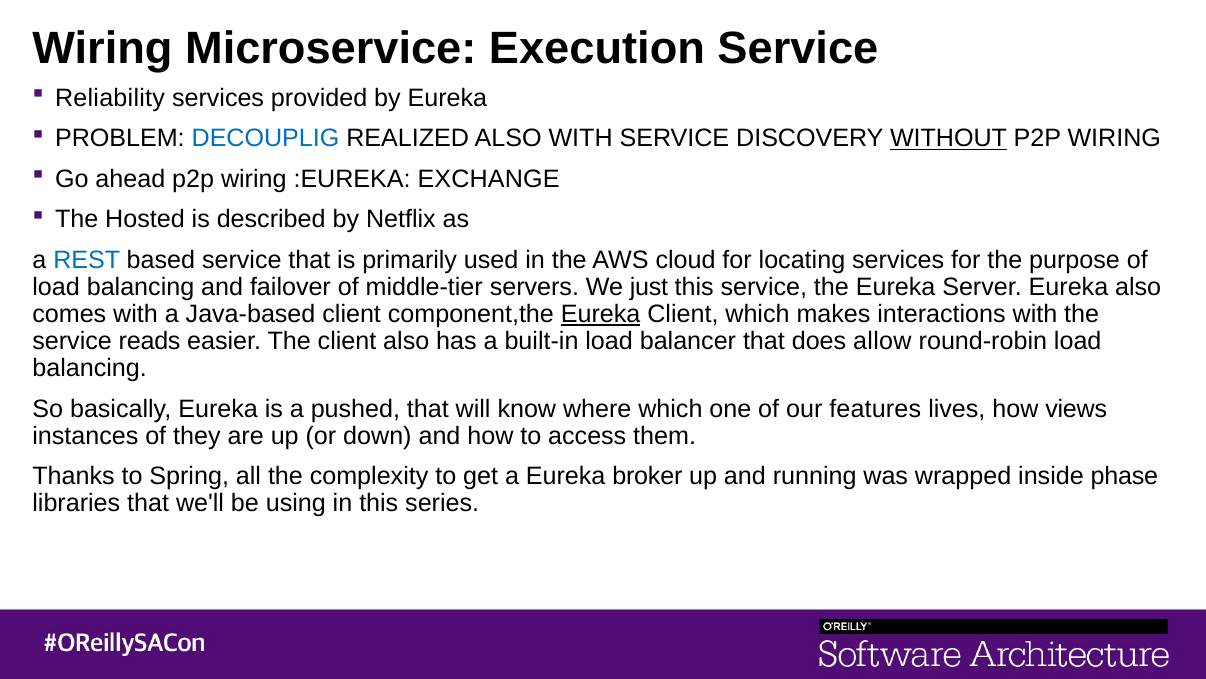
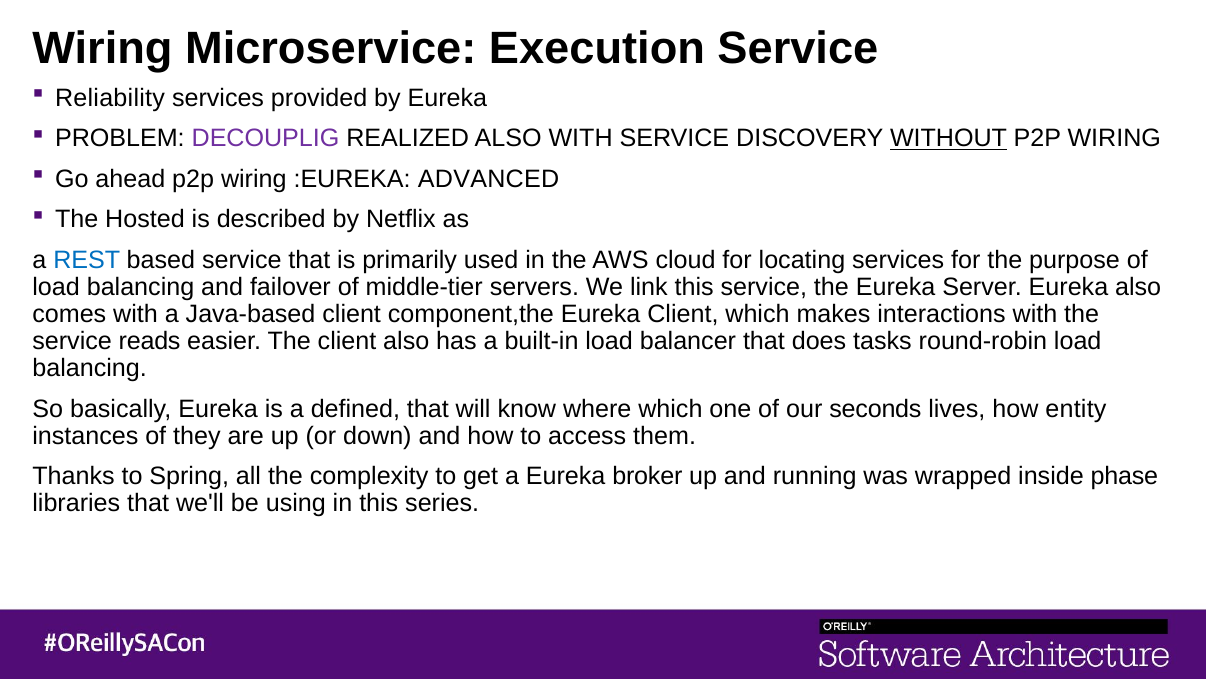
DECOUPLIG colour: blue -> purple
EXCHANGE: EXCHANGE -> ADVANCED
just: just -> link
Eureka at (601, 314) underline: present -> none
allow: allow -> tasks
pushed: pushed -> defined
features: features -> seconds
views: views -> entity
